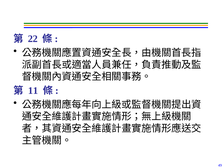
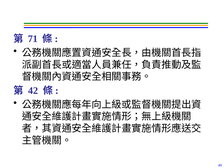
22: 22 -> 71
11: 11 -> 42
